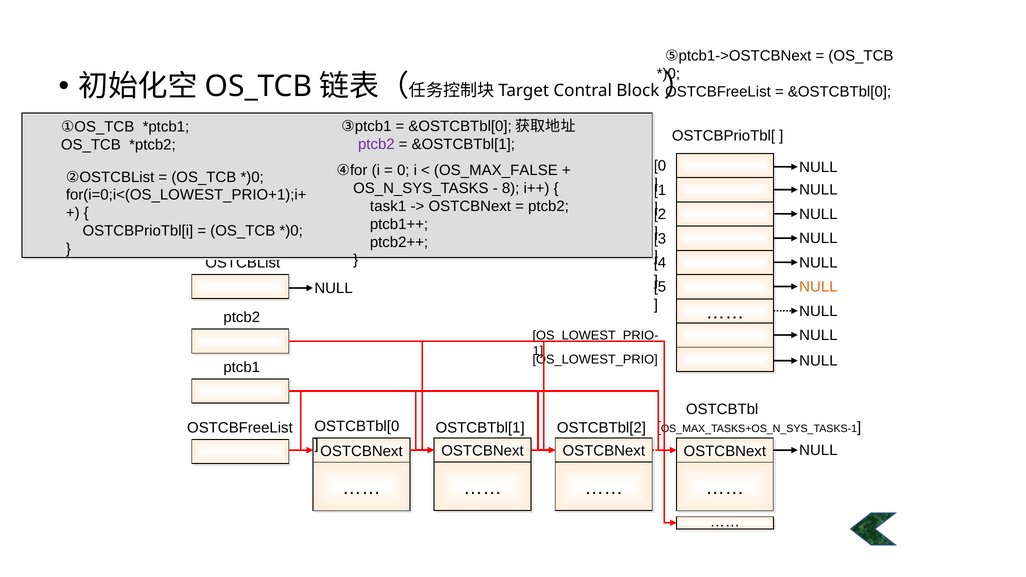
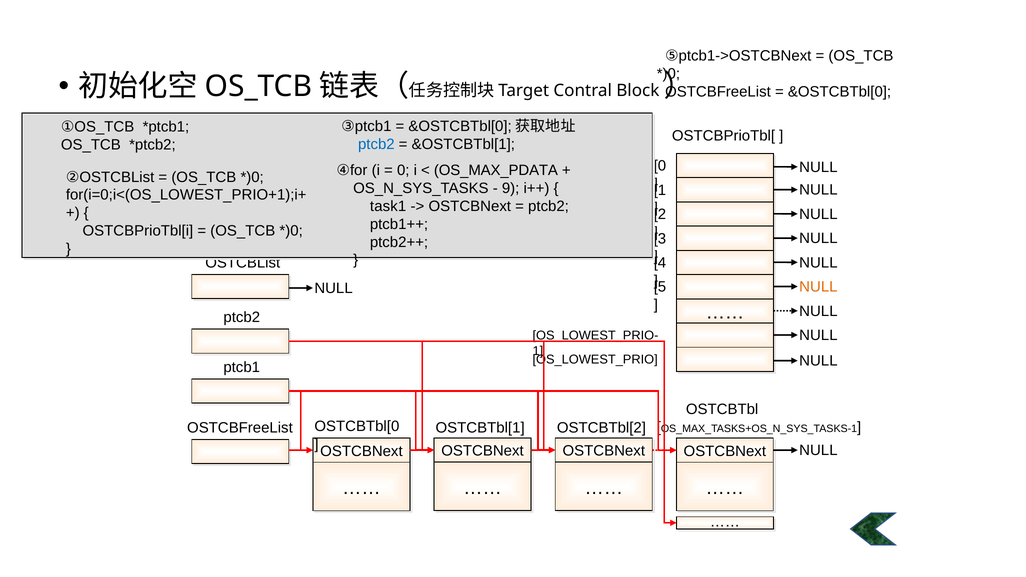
ptcb2 at (376, 144) colour: purple -> blue
OS_MAX_FALSE: OS_MAX_FALSE -> OS_MAX_PDATA
8: 8 -> 9
